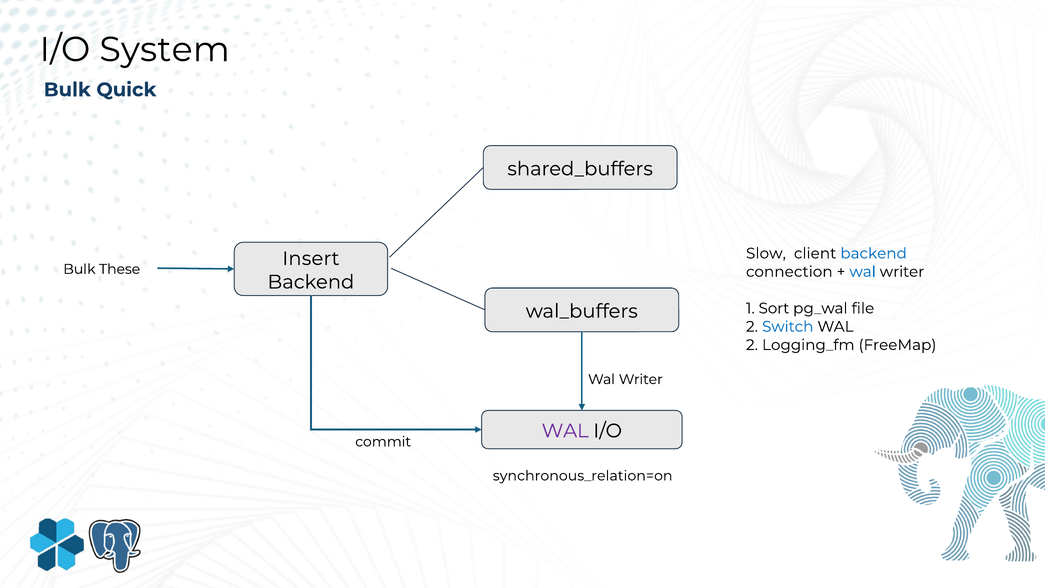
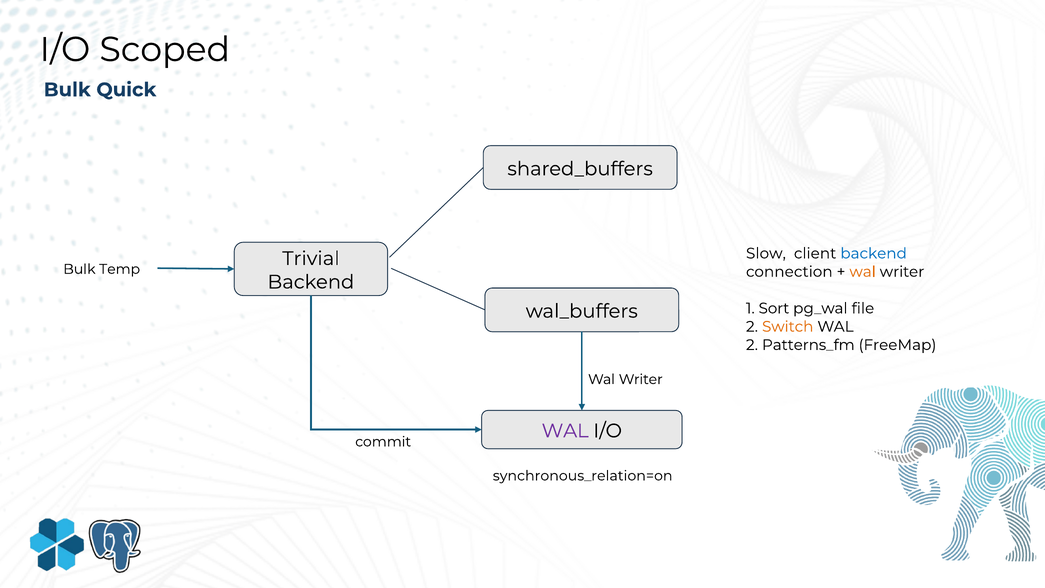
System: System -> Scoped
Insert: Insert -> Trivial
These: These -> Temp
wal at (863, 272) colour: blue -> orange
Switch colour: blue -> orange
Logging_fm: Logging_fm -> Patterns_fm
